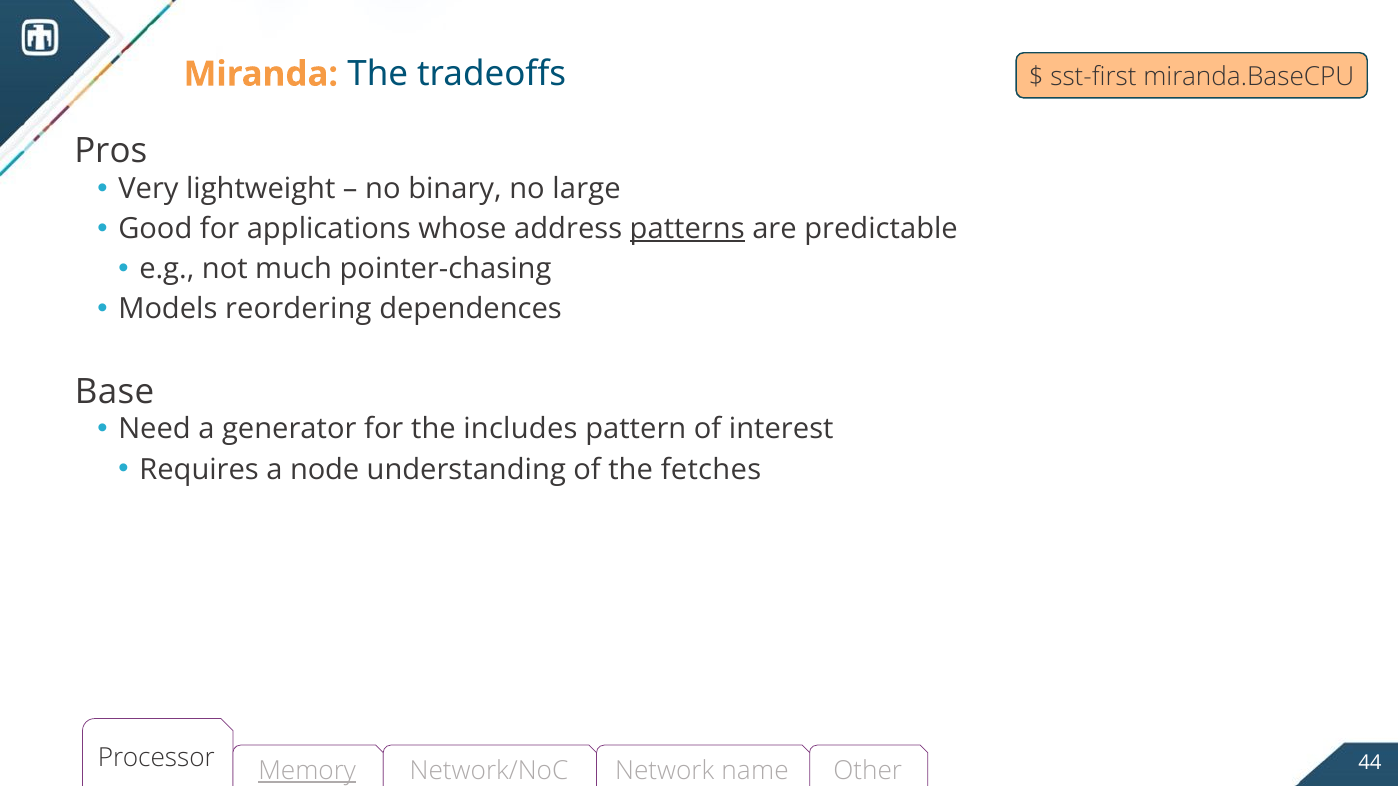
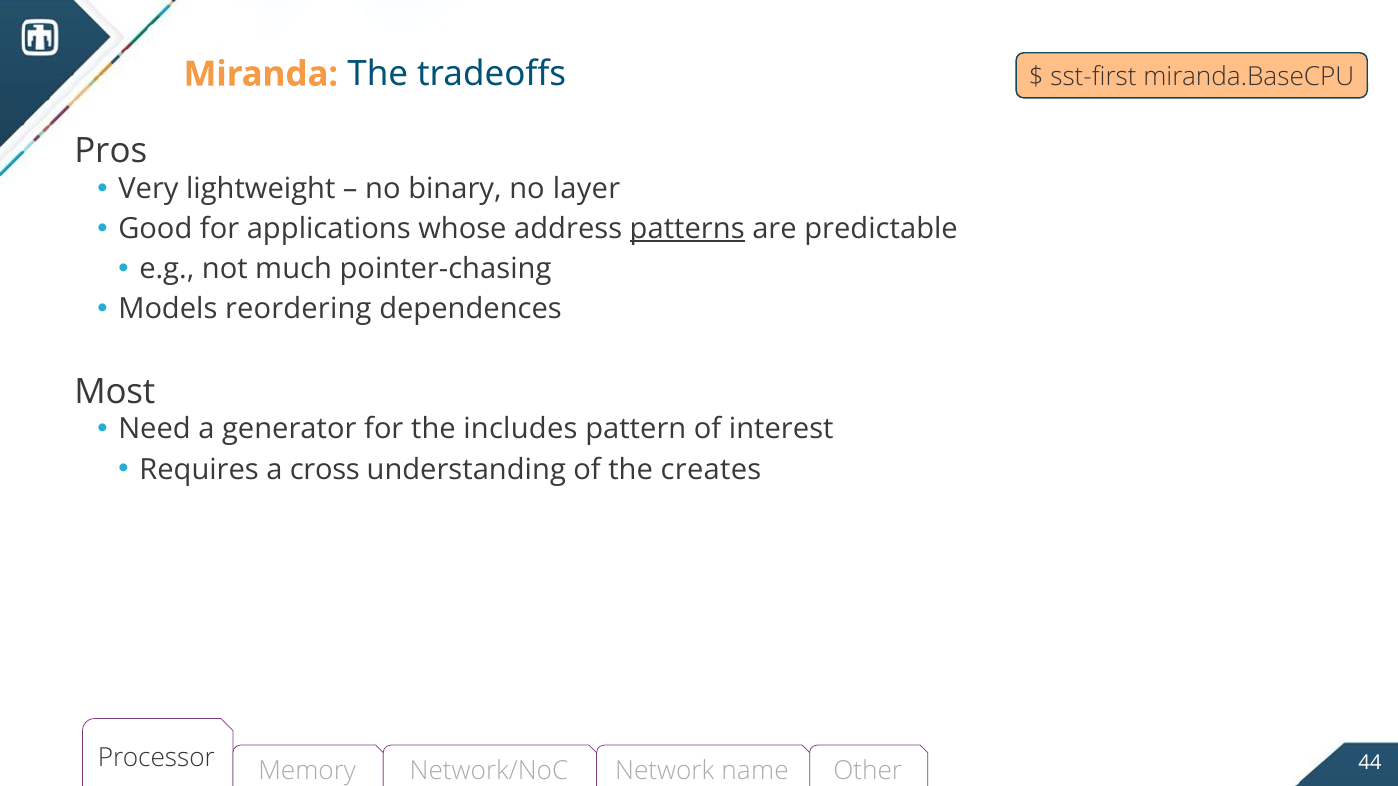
large: large -> layer
Base: Base -> Most
node: node -> cross
fetches: fetches -> creates
Memory underline: present -> none
